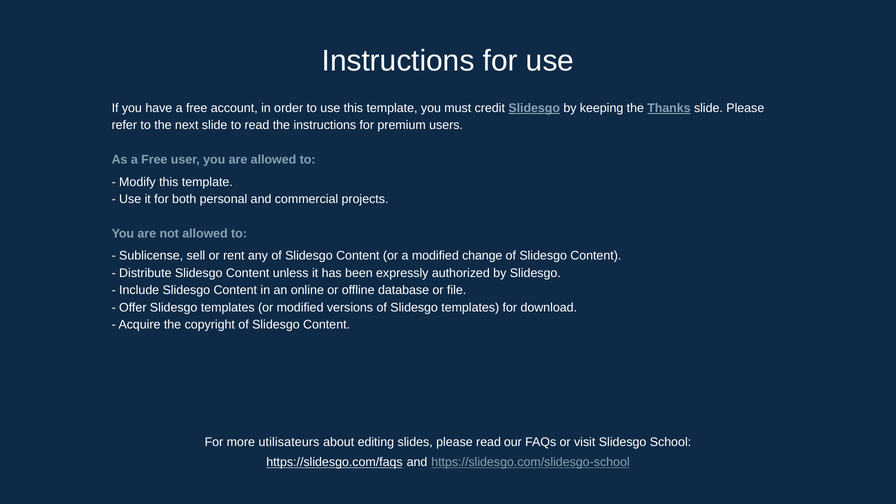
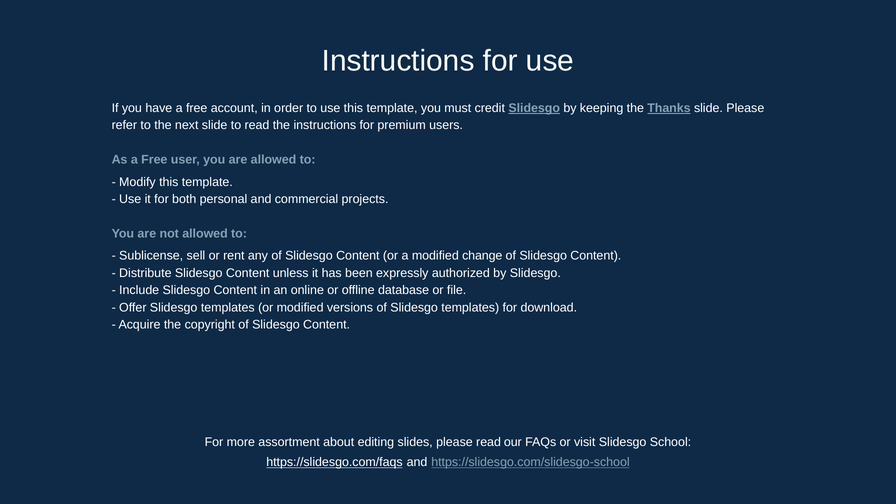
utilisateurs: utilisateurs -> assortment
